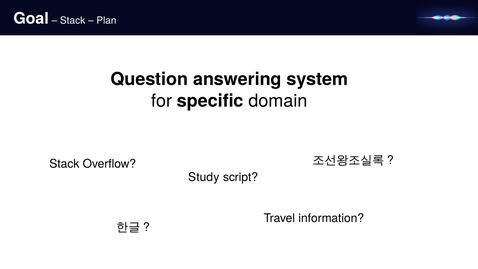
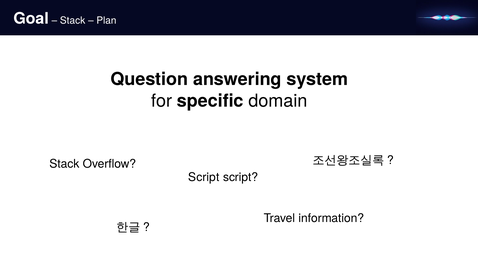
Study at (204, 177): Study -> Script
